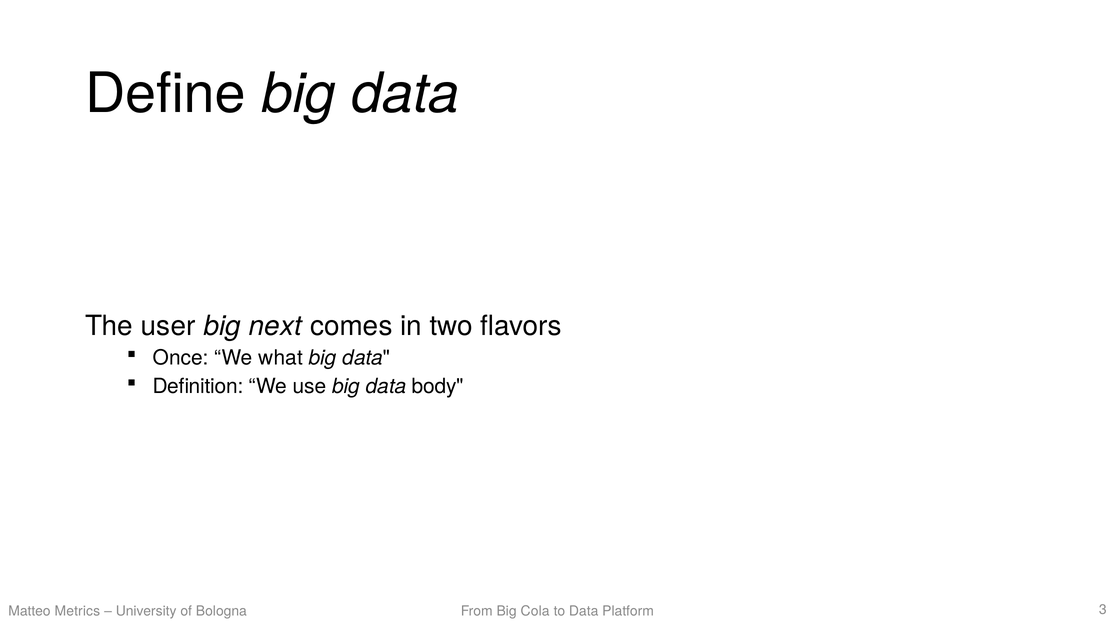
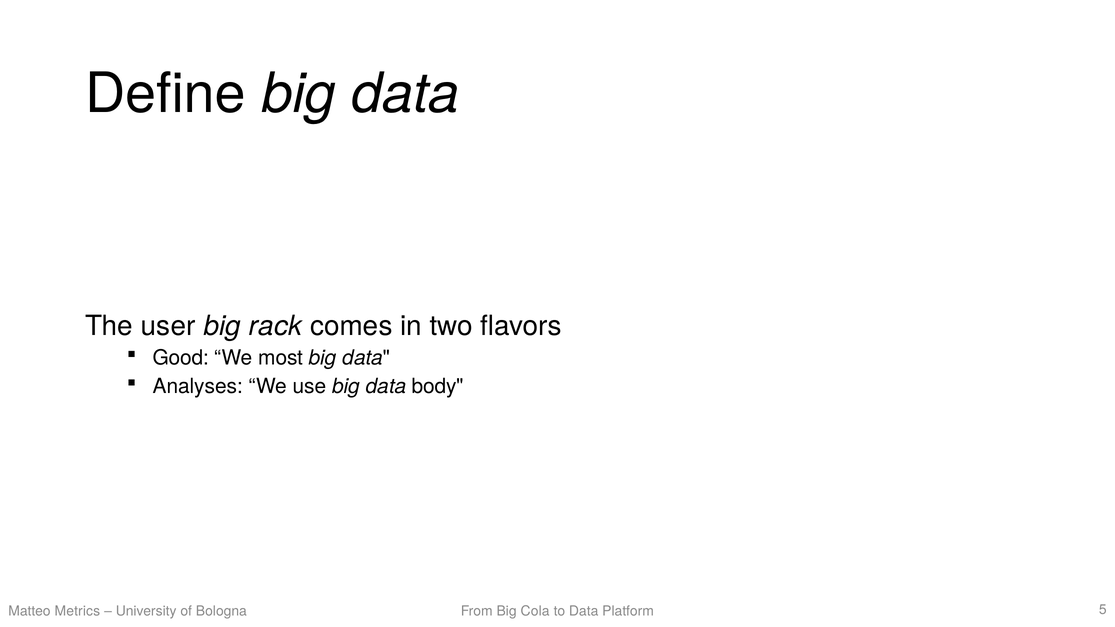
next: next -> rack
Once: Once -> Good
what: what -> most
Definition: Definition -> Analyses
3: 3 -> 5
